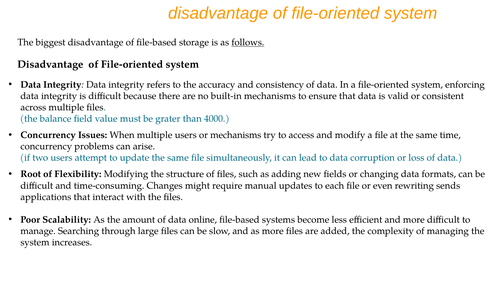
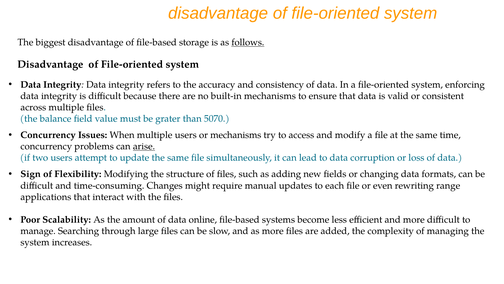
4000: 4000 -> 5070
arise underline: none -> present
Root: Root -> Sign
sends: sends -> range
